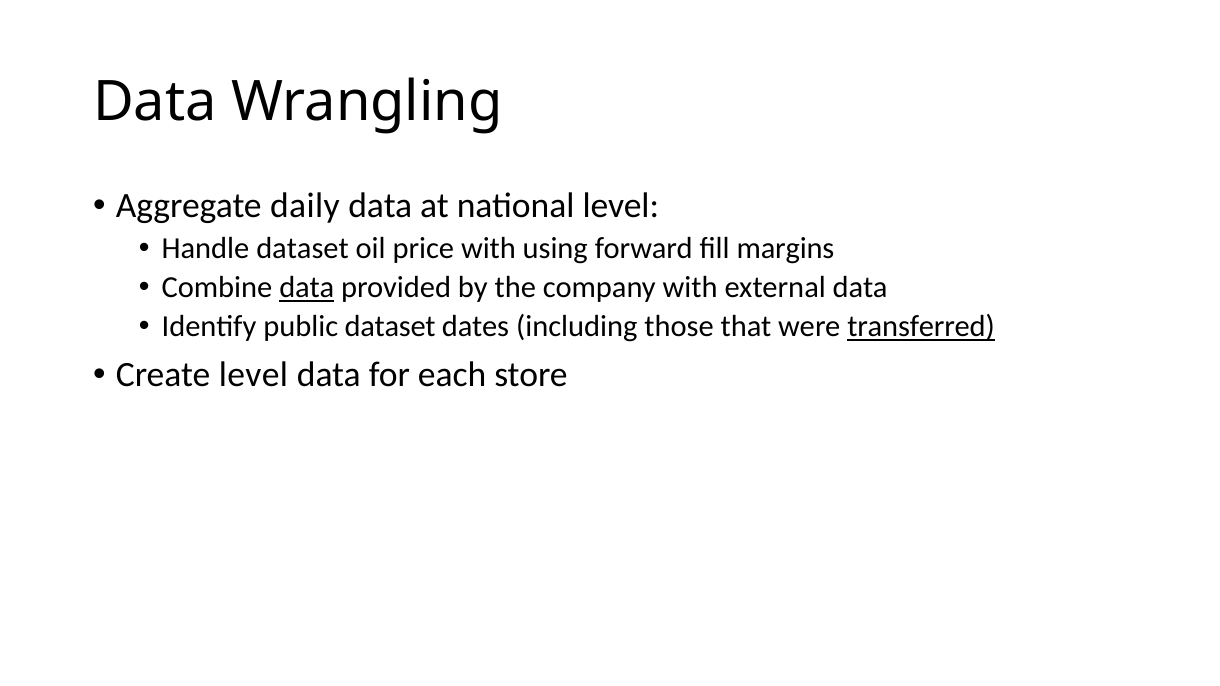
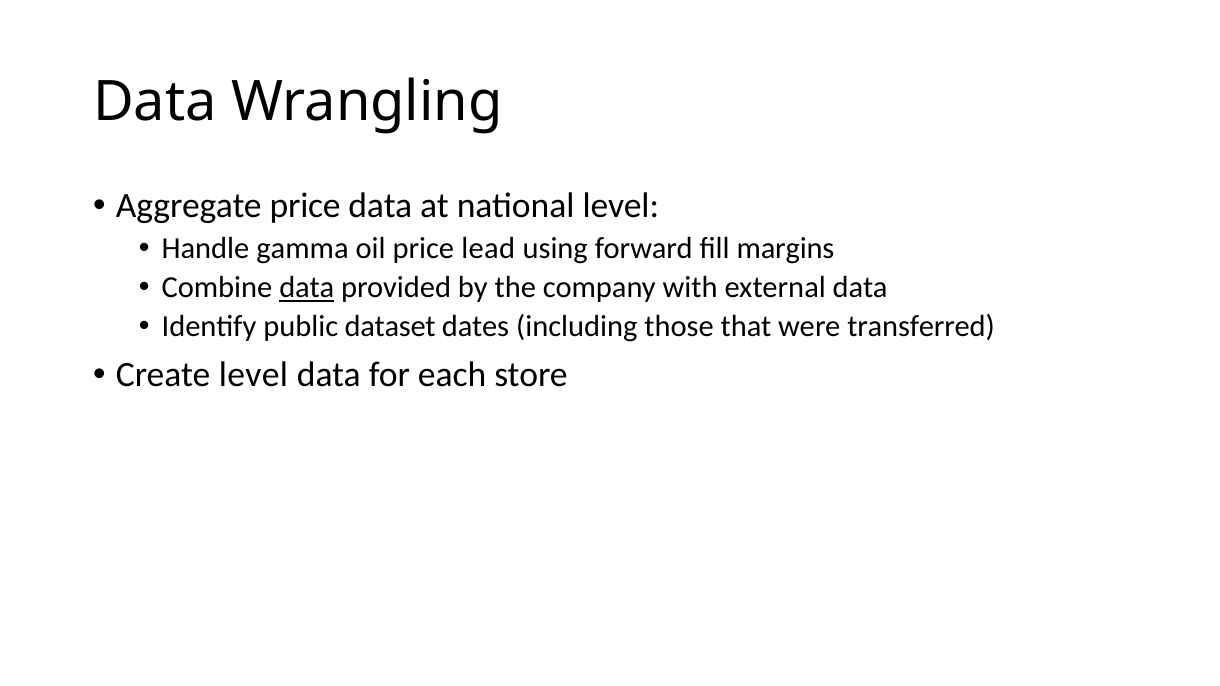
Aggregate daily: daily -> price
Handle dataset: dataset -> gamma
price with: with -> lead
transferred underline: present -> none
